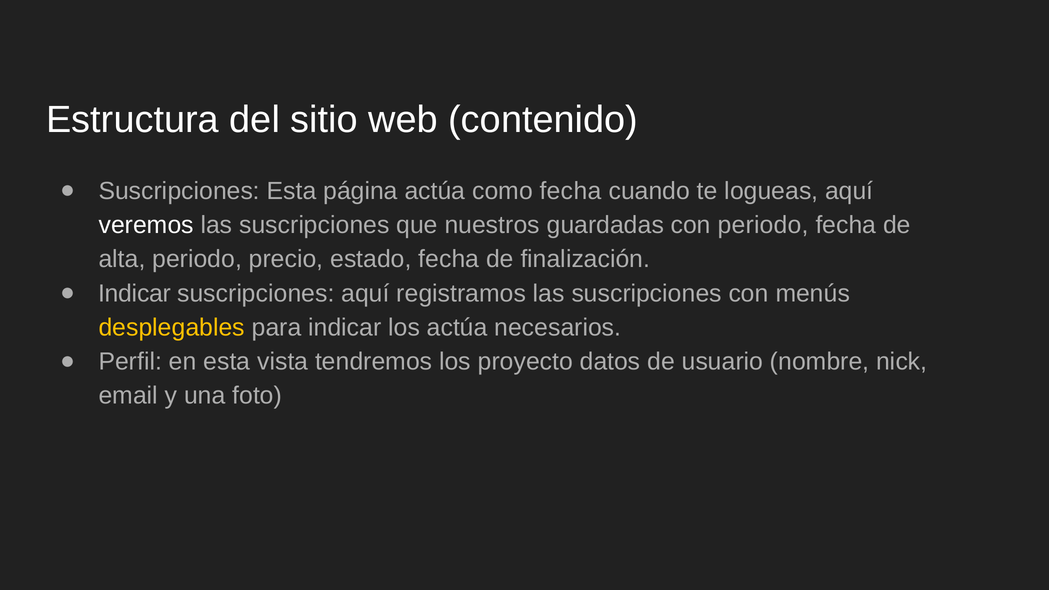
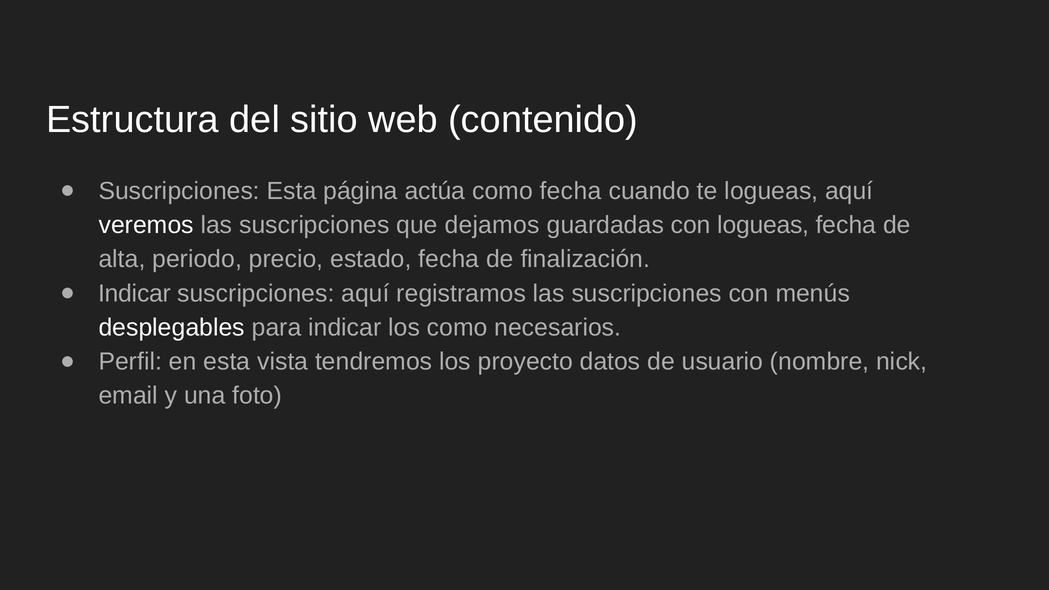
nuestros: nuestros -> dejamos
con periodo: periodo -> logueas
desplegables colour: yellow -> white
los actúa: actúa -> como
